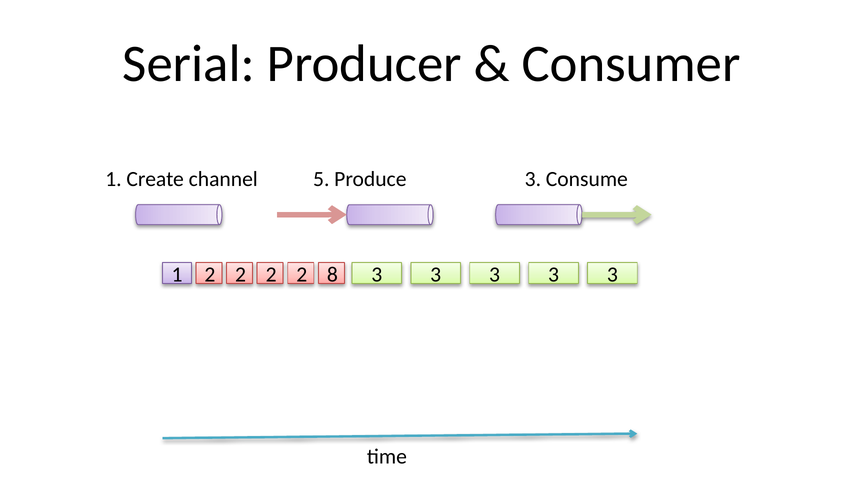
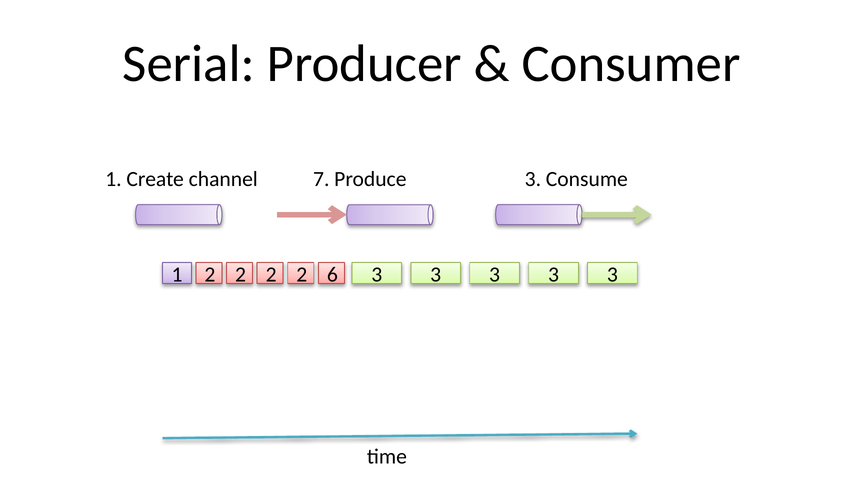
5: 5 -> 7
8: 8 -> 6
